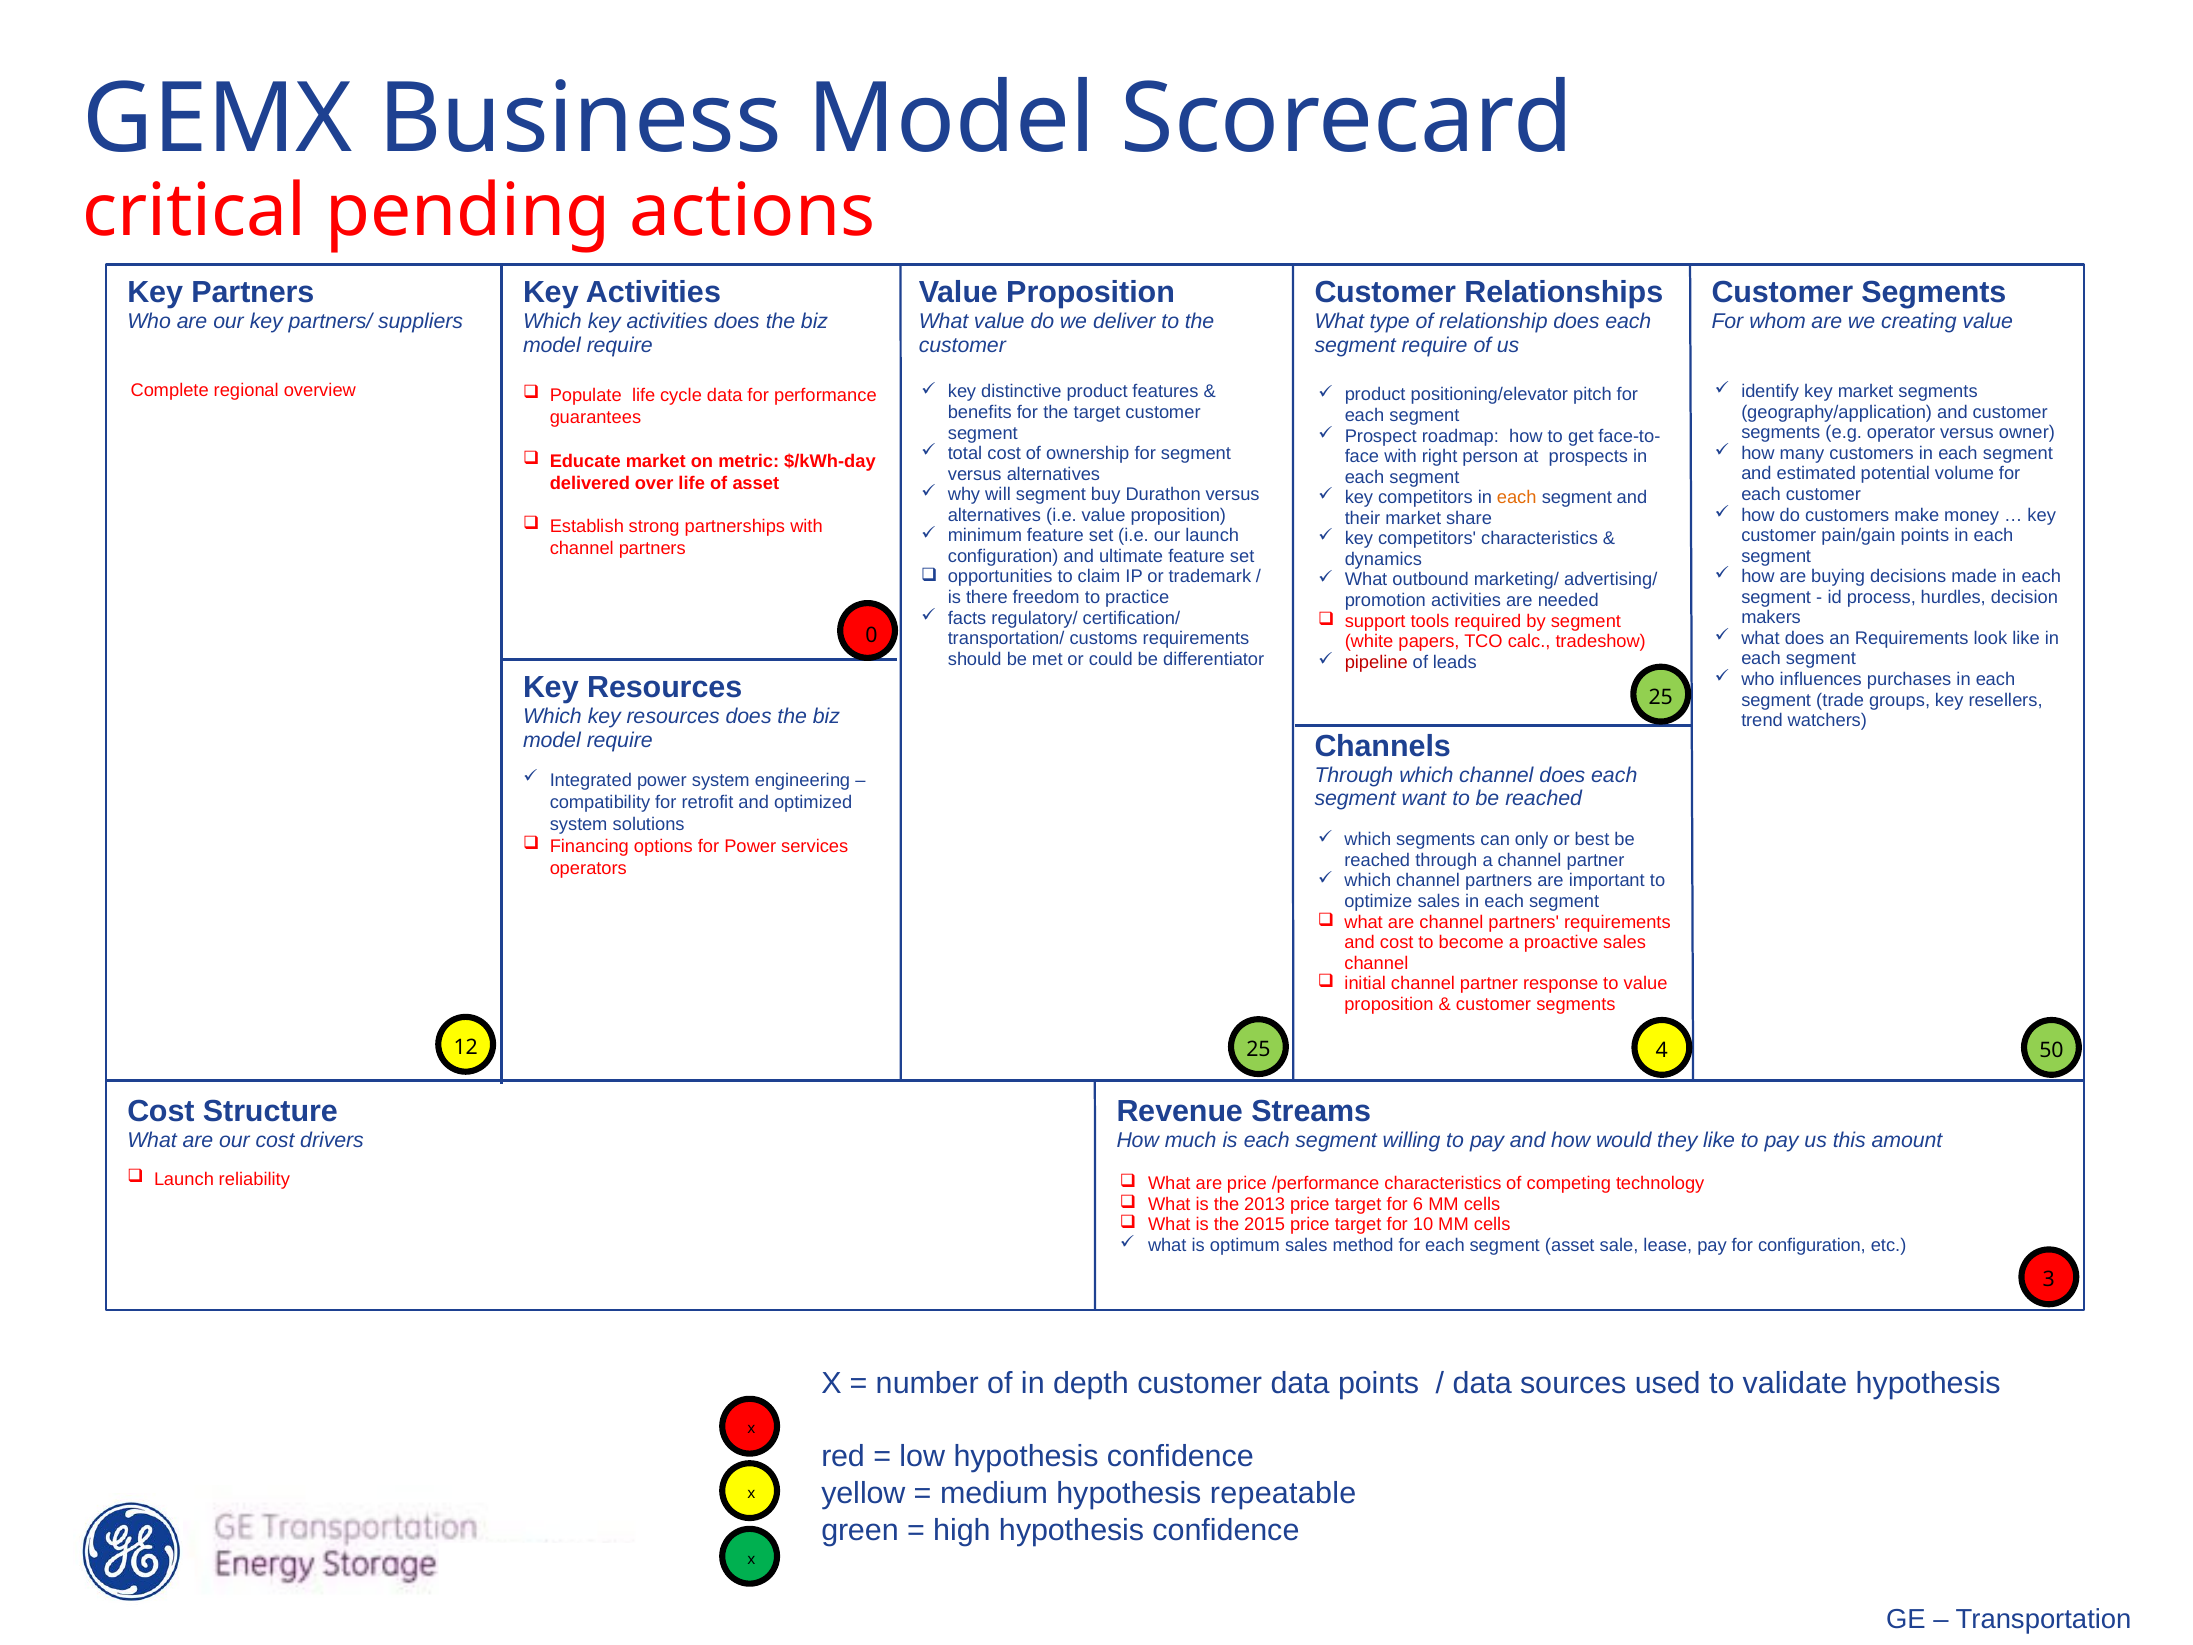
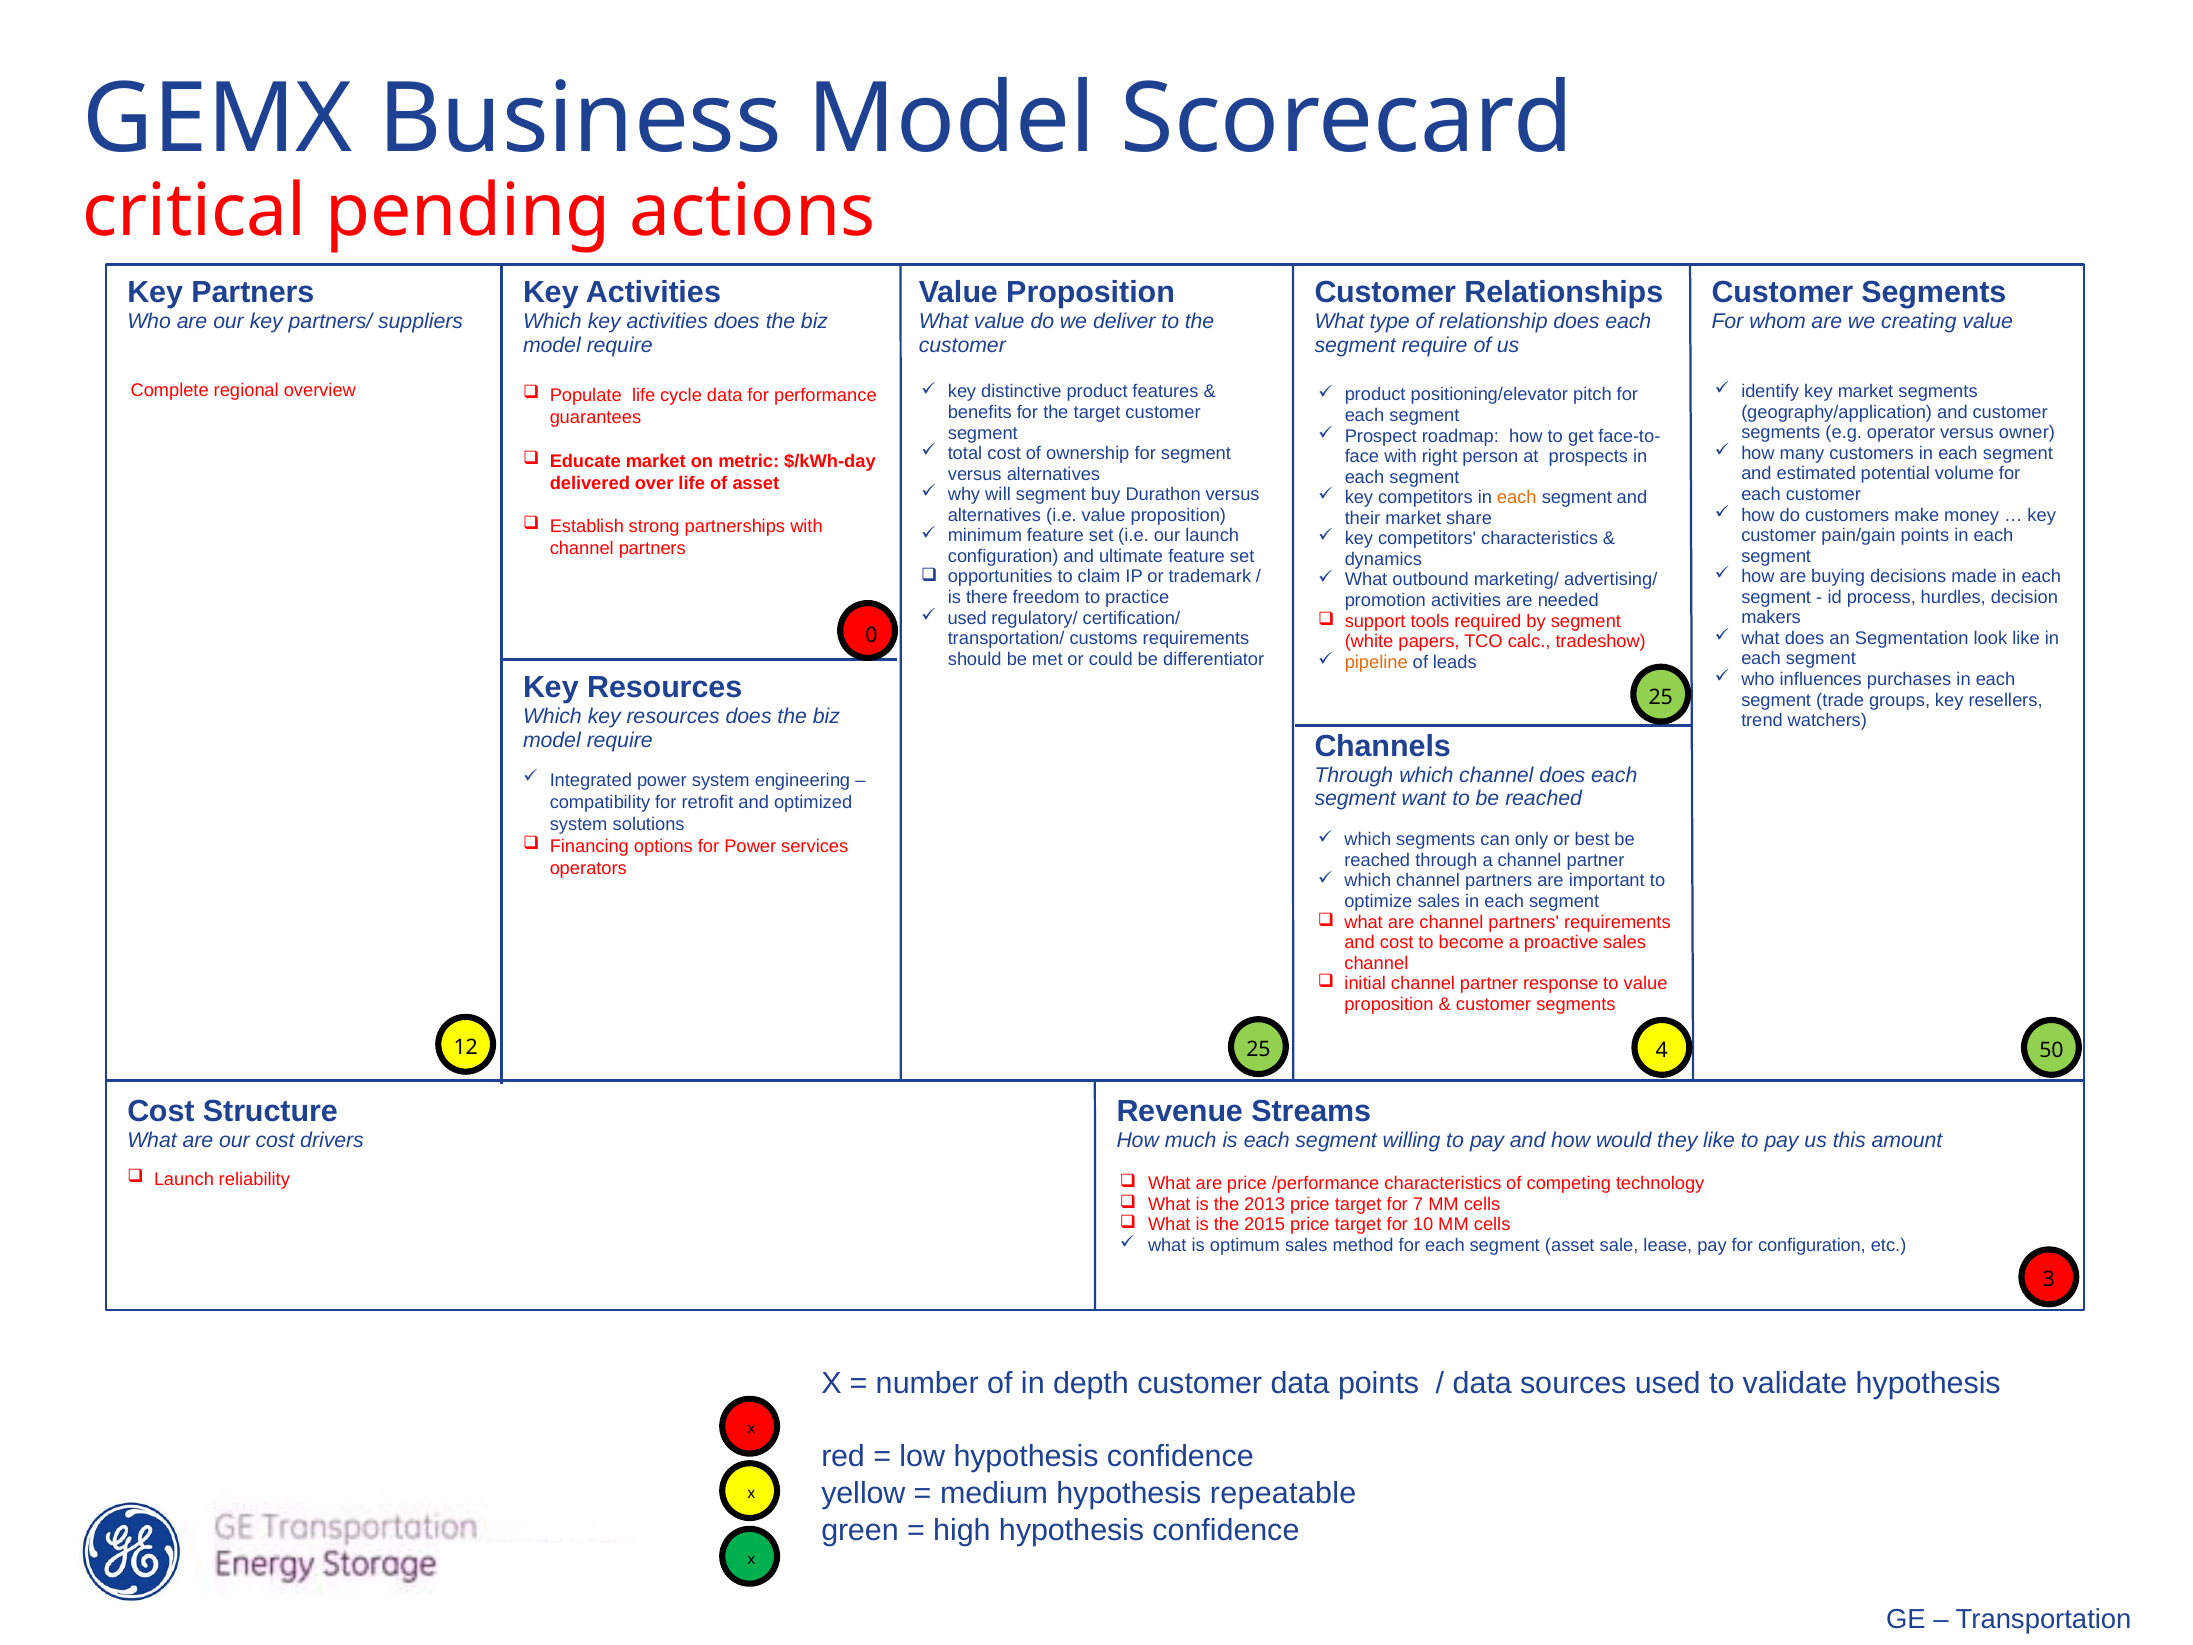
facts at (967, 618): facts -> used
an Requirements: Requirements -> Segmentation
pipeline colour: red -> orange
6: 6 -> 7
